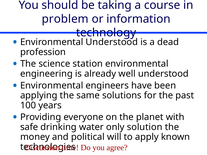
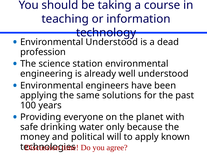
problem: problem -> teaching
solution: solution -> because
